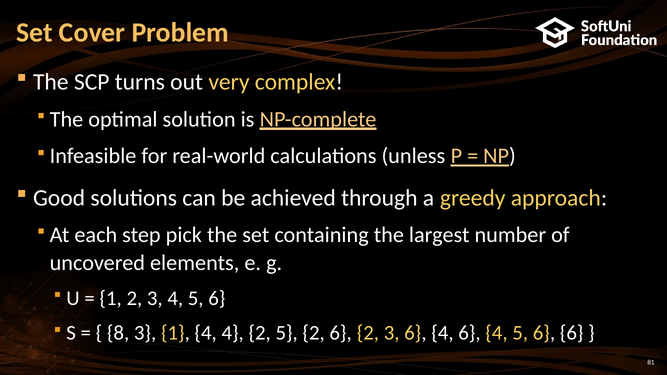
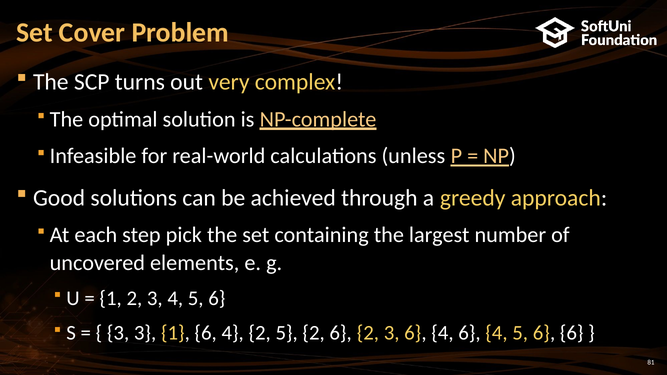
8 at (118, 333): 8 -> 3
1 4: 4 -> 6
